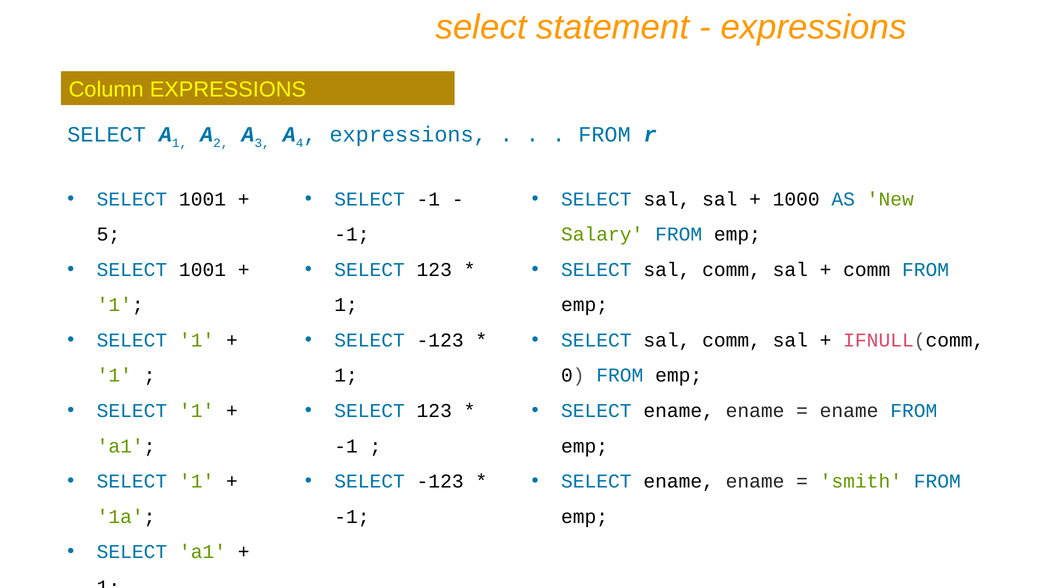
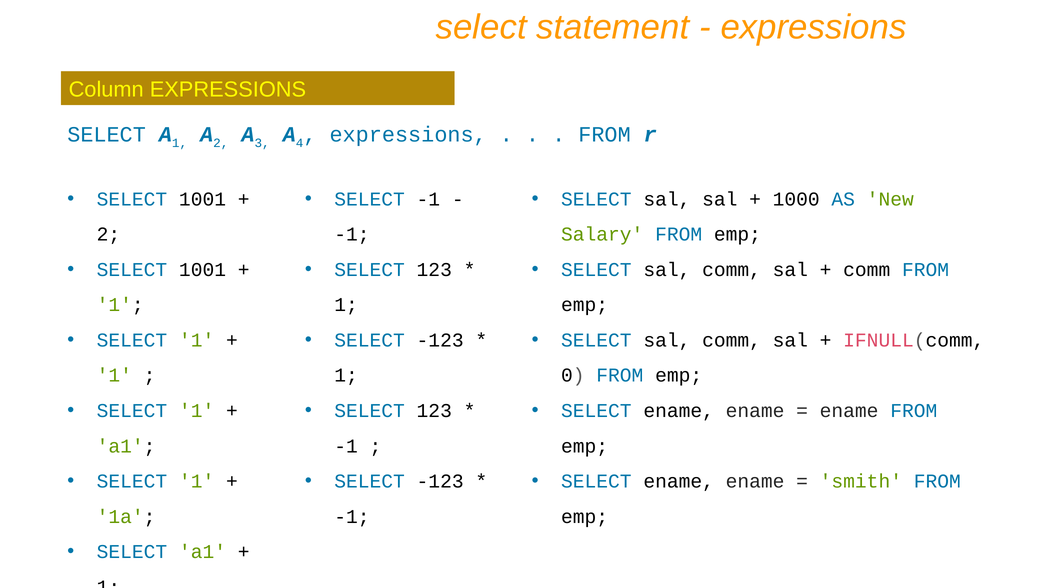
5 at (108, 234): 5 -> 2
